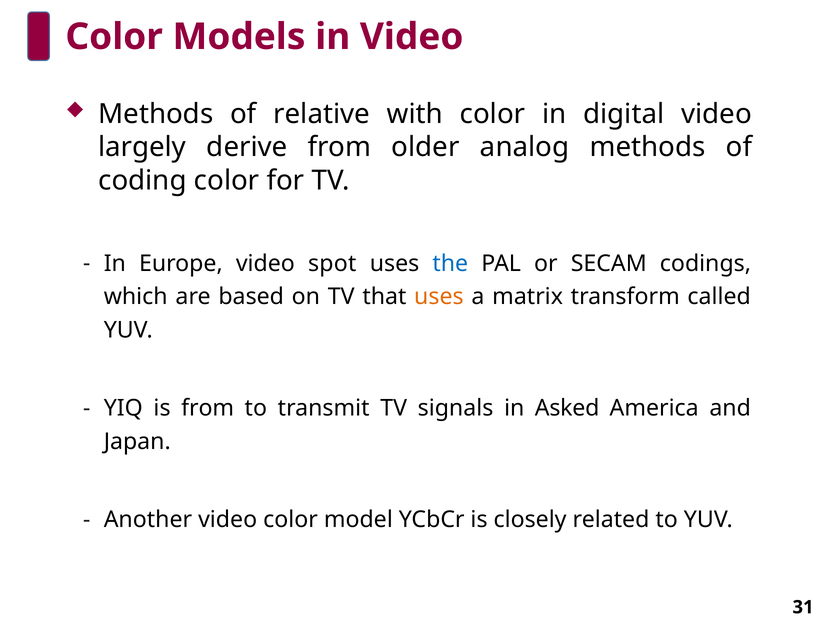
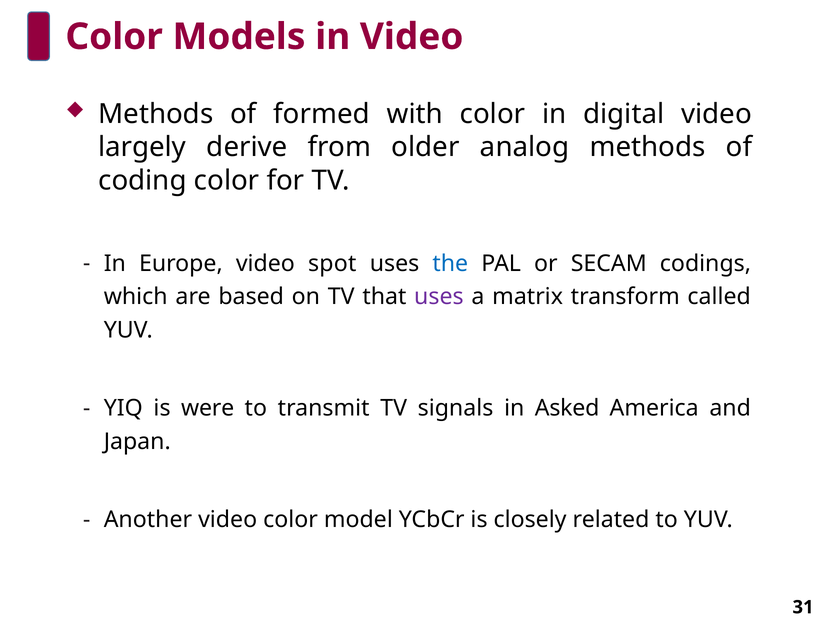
relative: relative -> formed
uses at (439, 297) colour: orange -> purple
is from: from -> were
